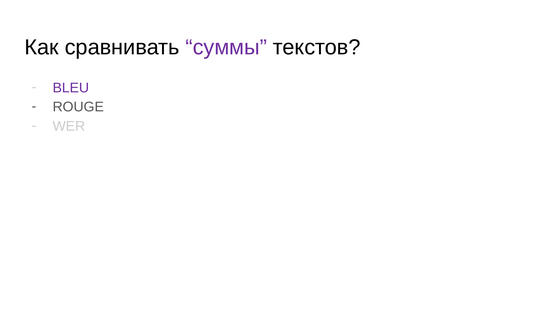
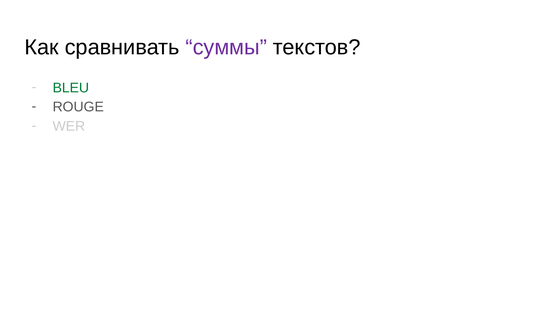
BLEU colour: purple -> green
